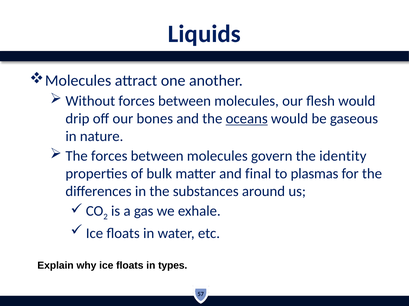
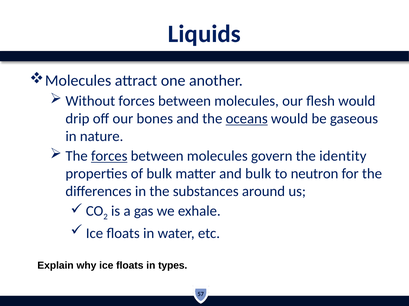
forces at (109, 156) underline: none -> present
and final: final -> bulk
plasmas: plasmas -> neutron
